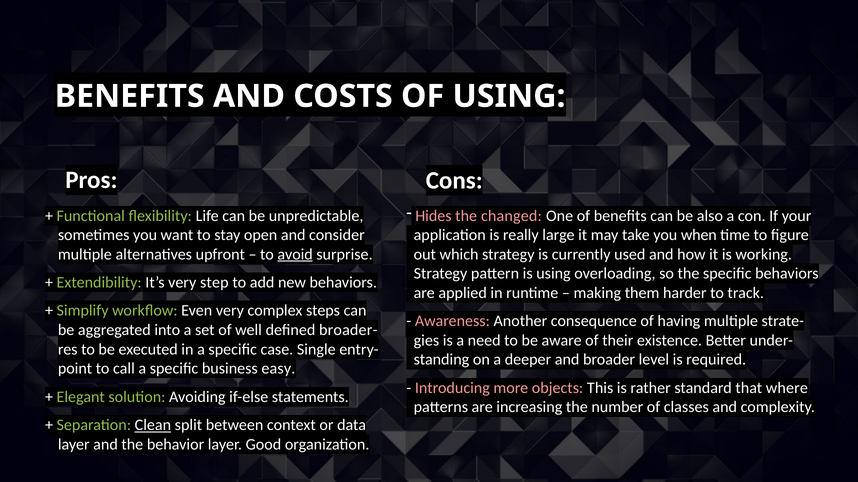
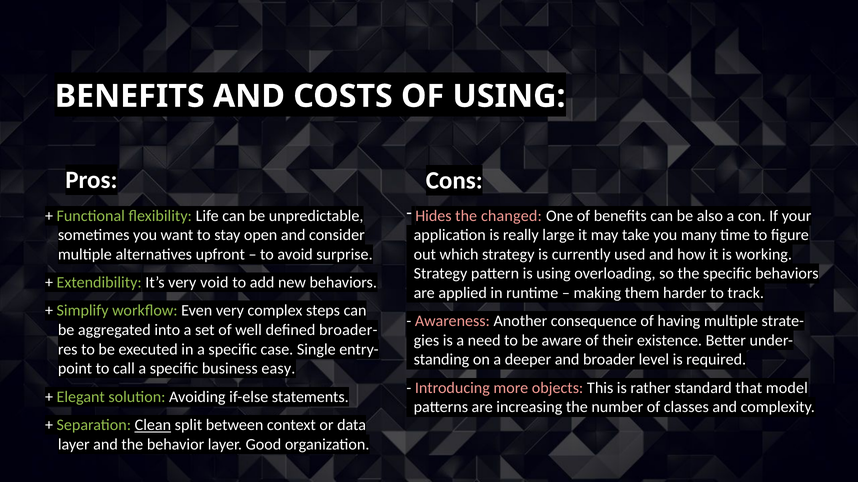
when: when -> many
avoid underline: present -> none
step: step -> void
where: where -> model
